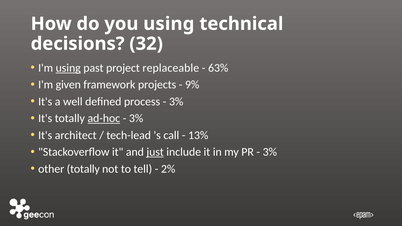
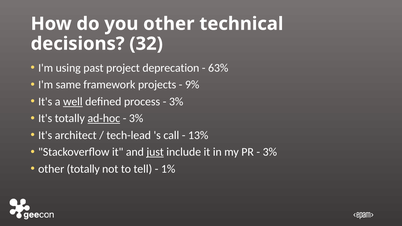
you using: using -> other
using at (68, 68) underline: present -> none
replaceable: replaceable -> deprecation
given: given -> same
well underline: none -> present
2%: 2% -> 1%
